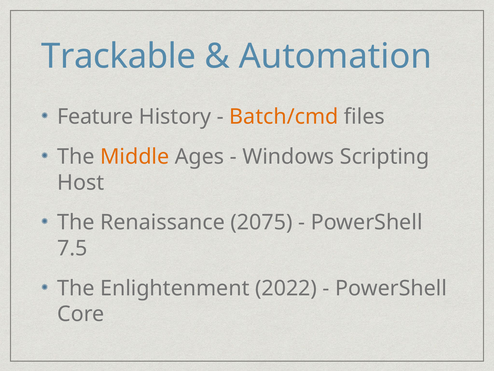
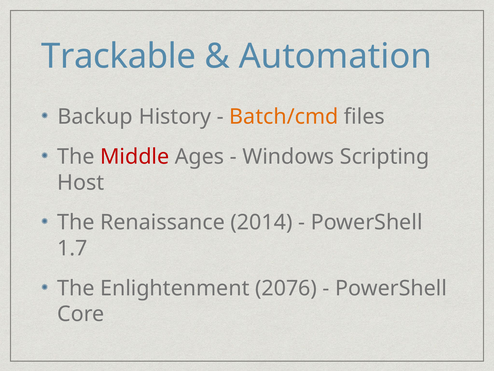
Feature: Feature -> Backup
Middle colour: orange -> red
2075: 2075 -> 2014
7.5: 7.5 -> 1.7
2022: 2022 -> 2076
